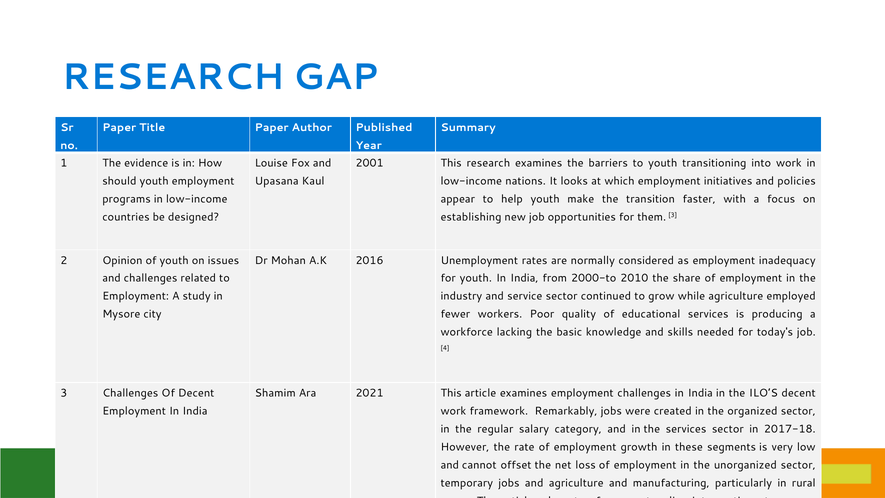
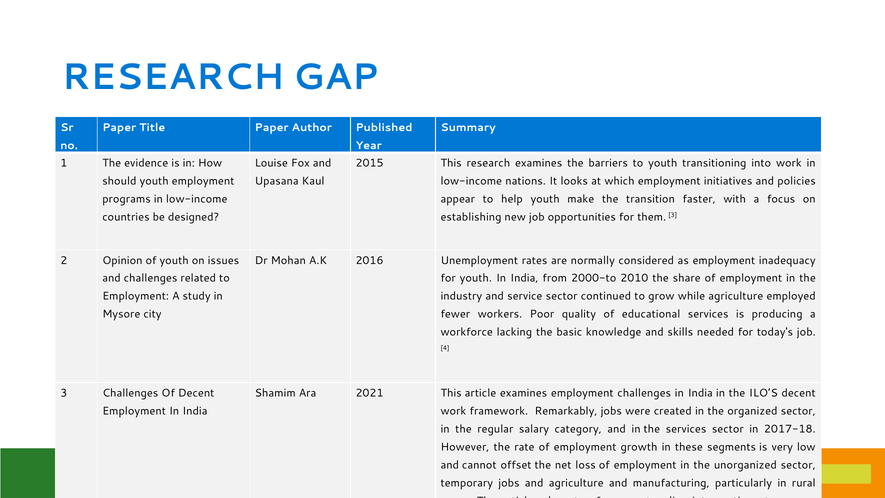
2001: 2001 -> 2015
